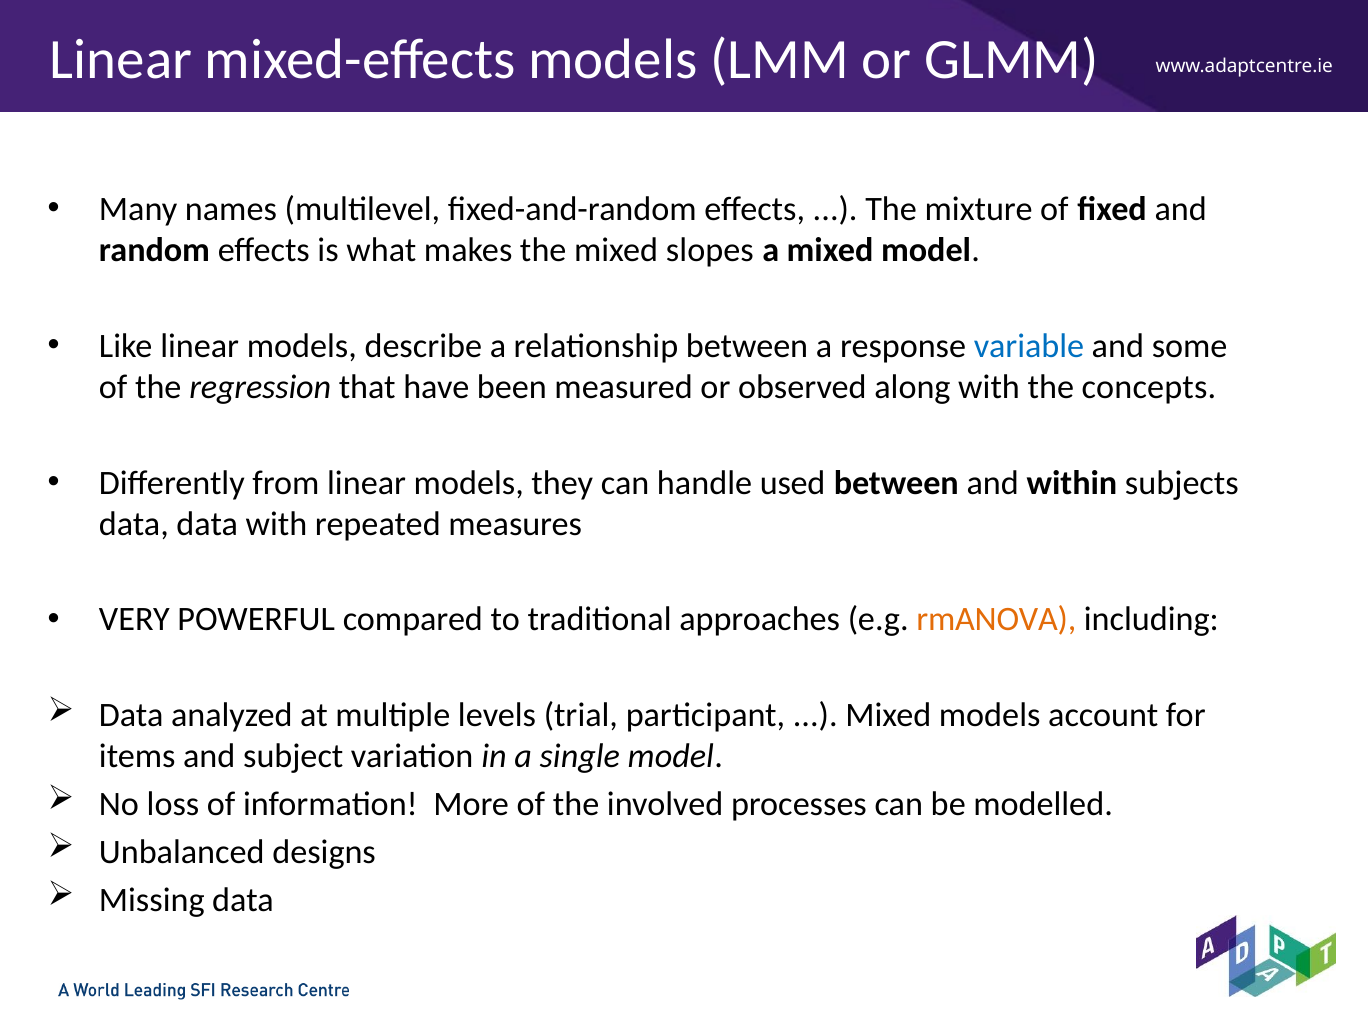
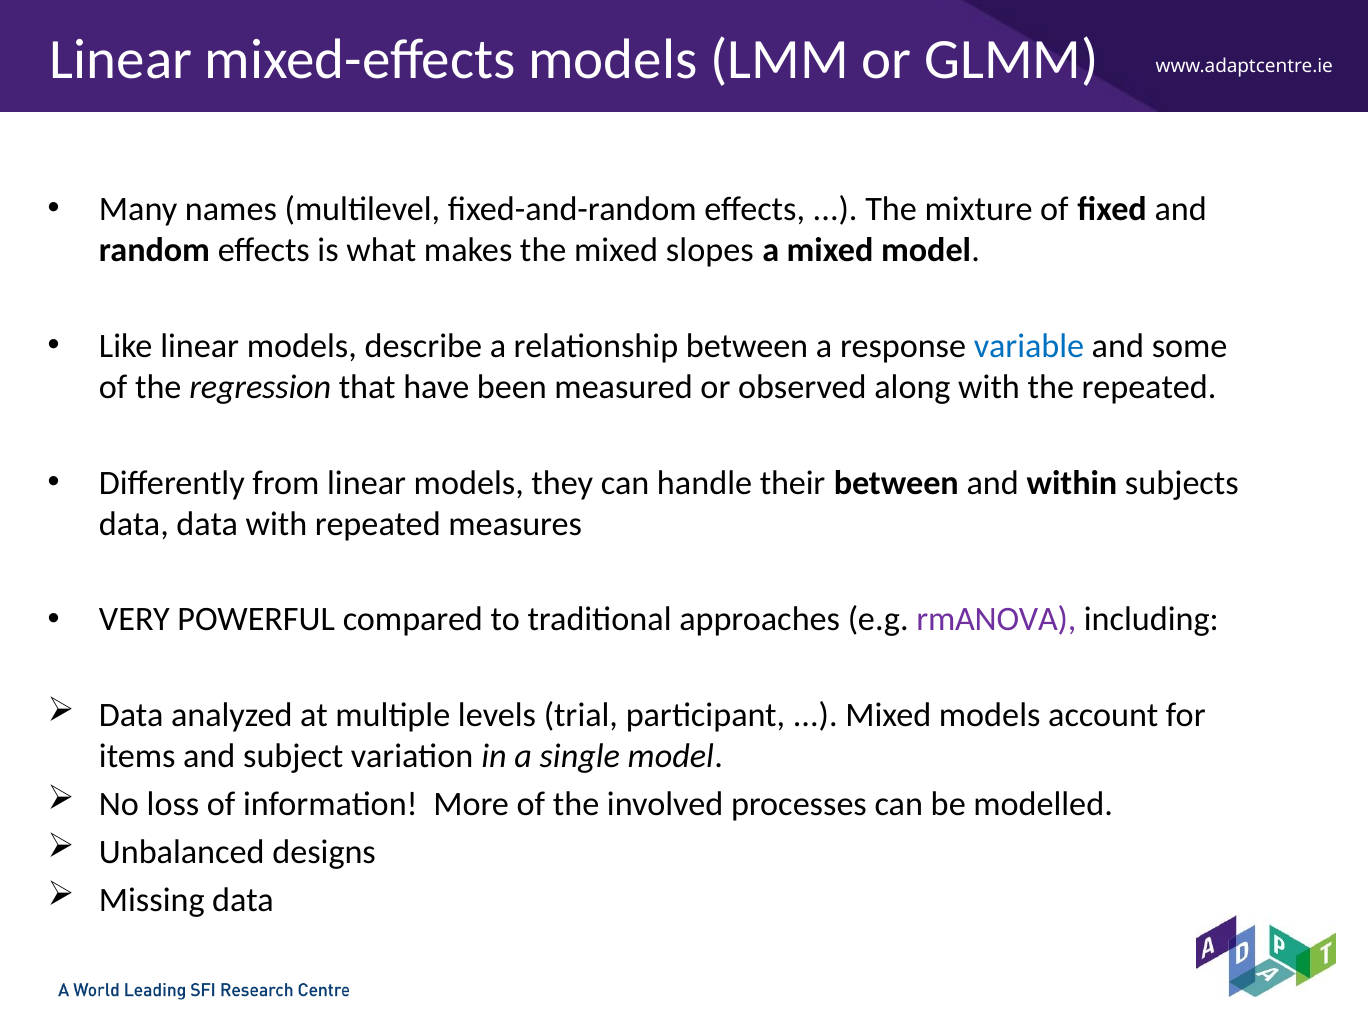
the concepts: concepts -> repeated
used: used -> their
rmANOVA colour: orange -> purple
